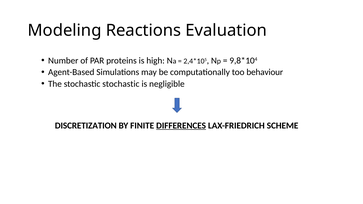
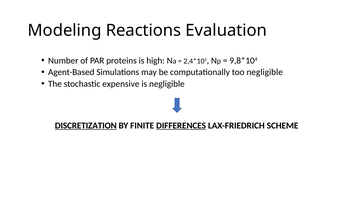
too behaviour: behaviour -> negligible
stochastic stochastic: stochastic -> expensive
DISCRETIZATION underline: none -> present
